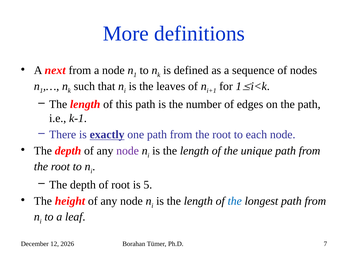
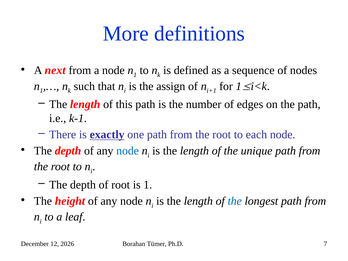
leaves: leaves -> assign
node at (128, 151) colour: purple -> blue
is 5: 5 -> 1
